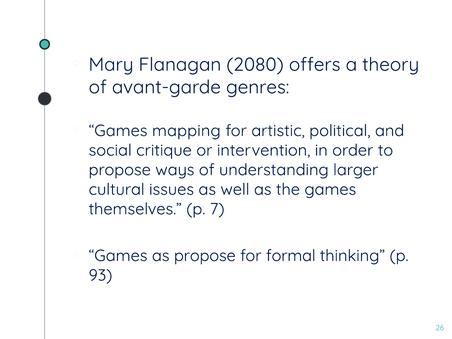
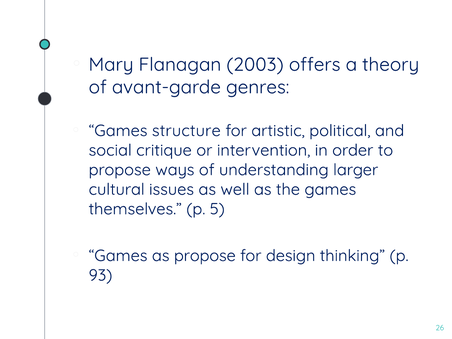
2080: 2080 -> 2003
mapping: mapping -> structure
7: 7 -> 5
formal: formal -> design
